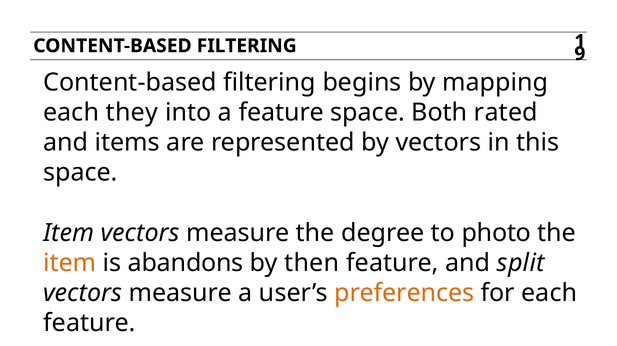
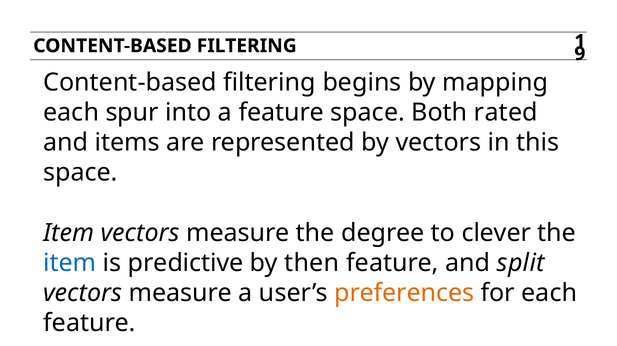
they: they -> spur
photo: photo -> clever
item at (70, 263) colour: orange -> blue
abandons: abandons -> predictive
